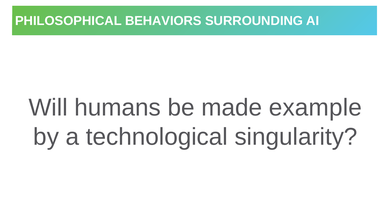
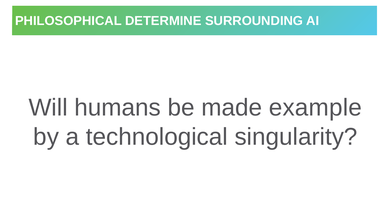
BEHAVIORS: BEHAVIORS -> DETERMINE
